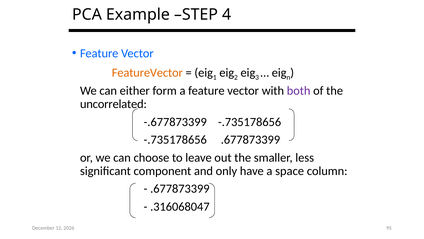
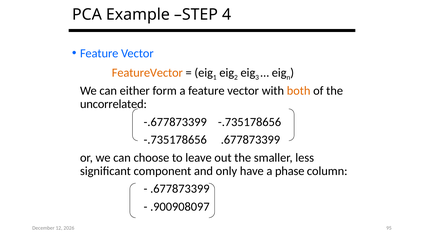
both colour: purple -> orange
space: space -> phase
.316068047: .316068047 -> .900908097
